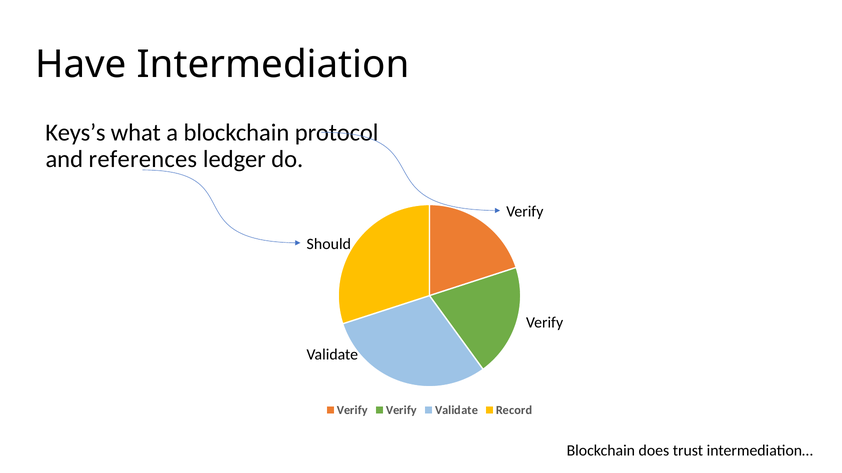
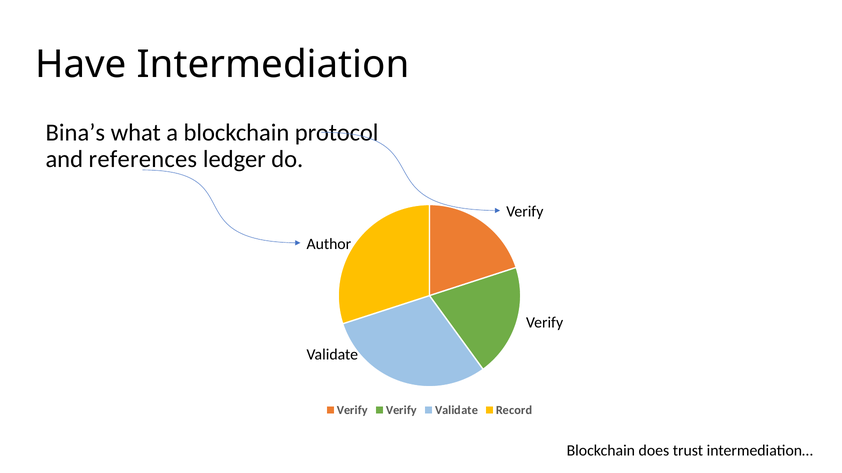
Keys’s: Keys’s -> Bina’s
Should: Should -> Author
